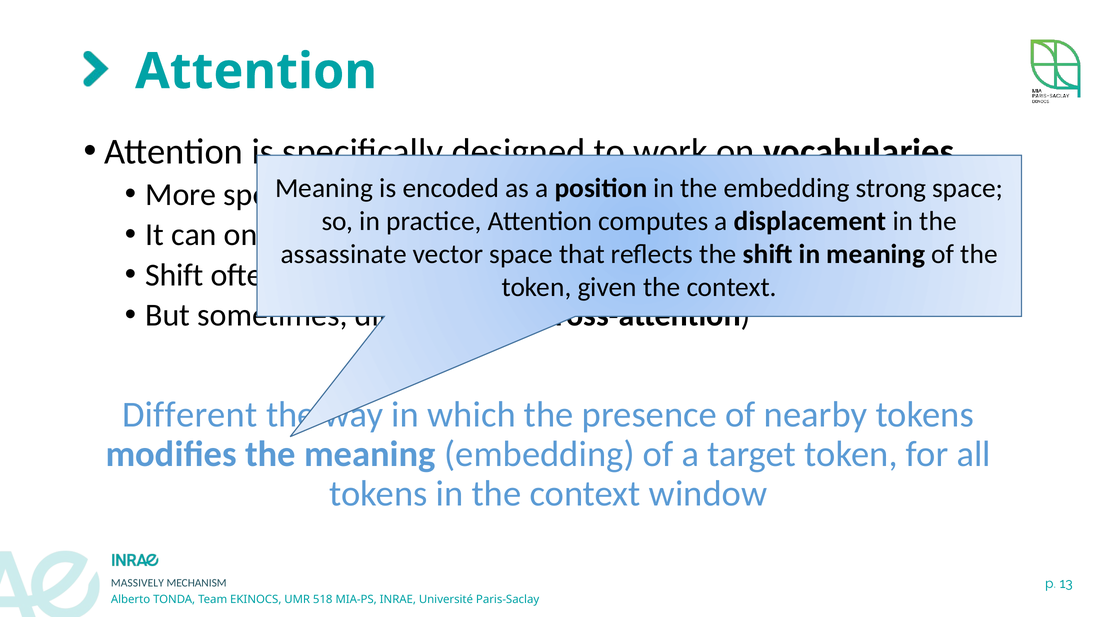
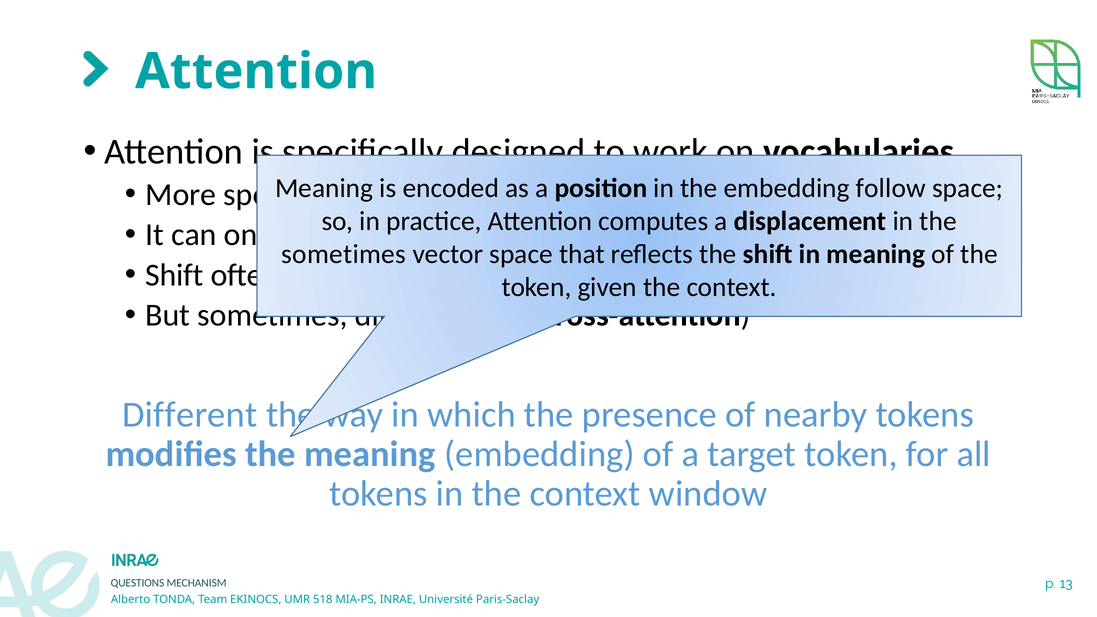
strong: strong -> follow
assassinate at (344, 254): assassinate -> sometimes
MASSIVELY: MASSIVELY -> QUESTIONS
